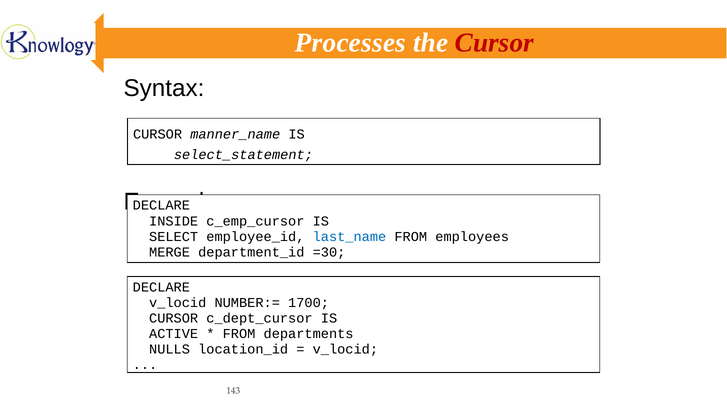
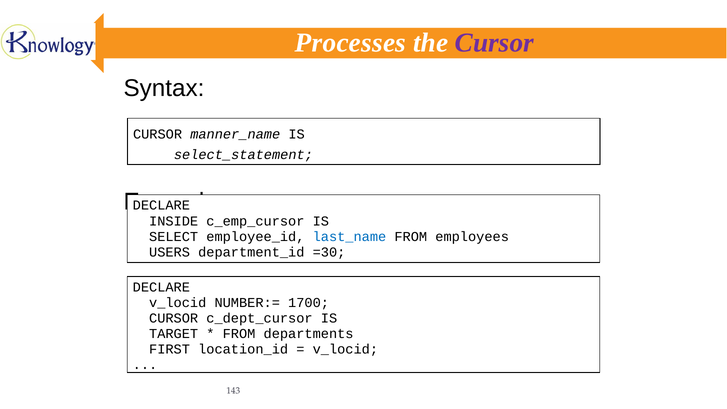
Cursor at (494, 43) colour: red -> purple
MERGE: MERGE -> USERS
ACTIVE: ACTIVE -> TARGET
NULLS: NULLS -> FIRST
